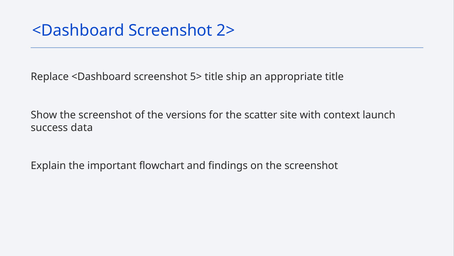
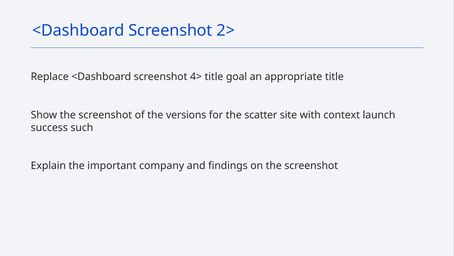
5>: 5> -> 4>
ship: ship -> goal
data: data -> such
flowchart: flowchart -> company
